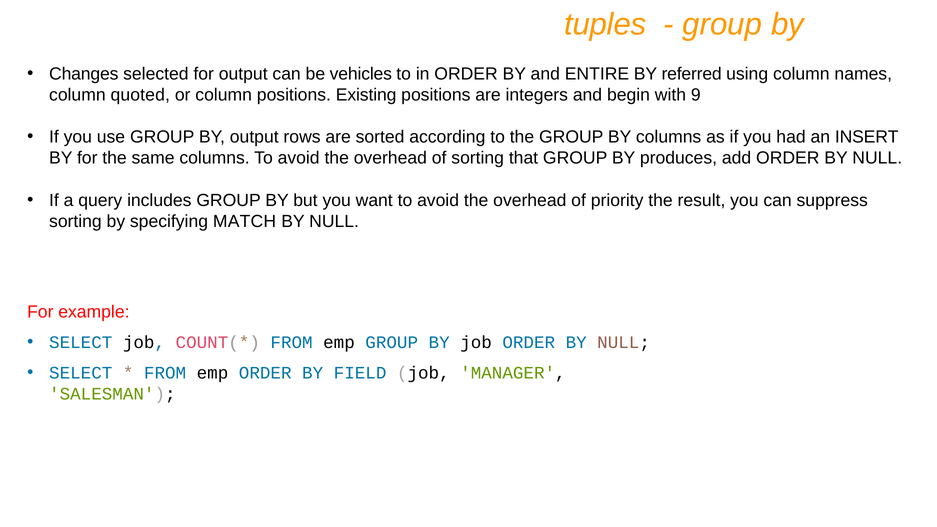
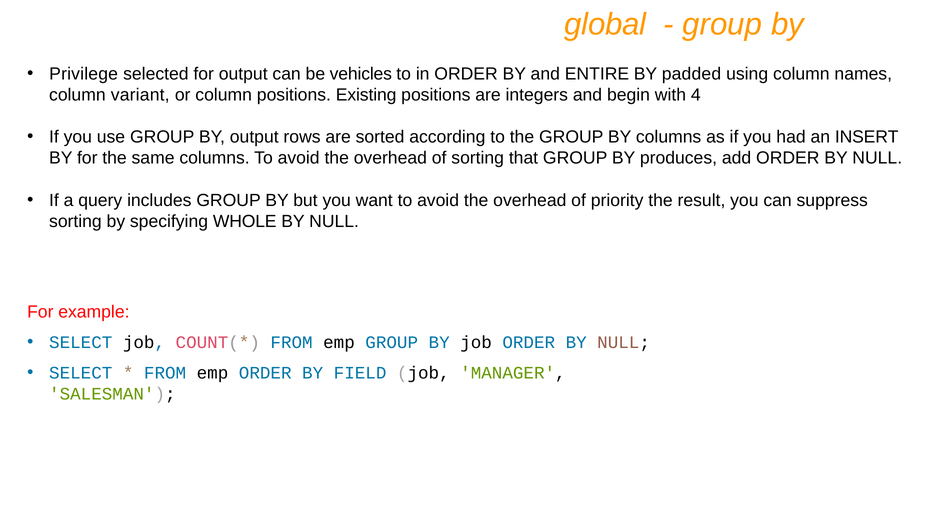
tuples: tuples -> global
Changes: Changes -> Privilege
referred: referred -> padded
quoted: quoted -> variant
9: 9 -> 4
MATCH: MATCH -> WHOLE
